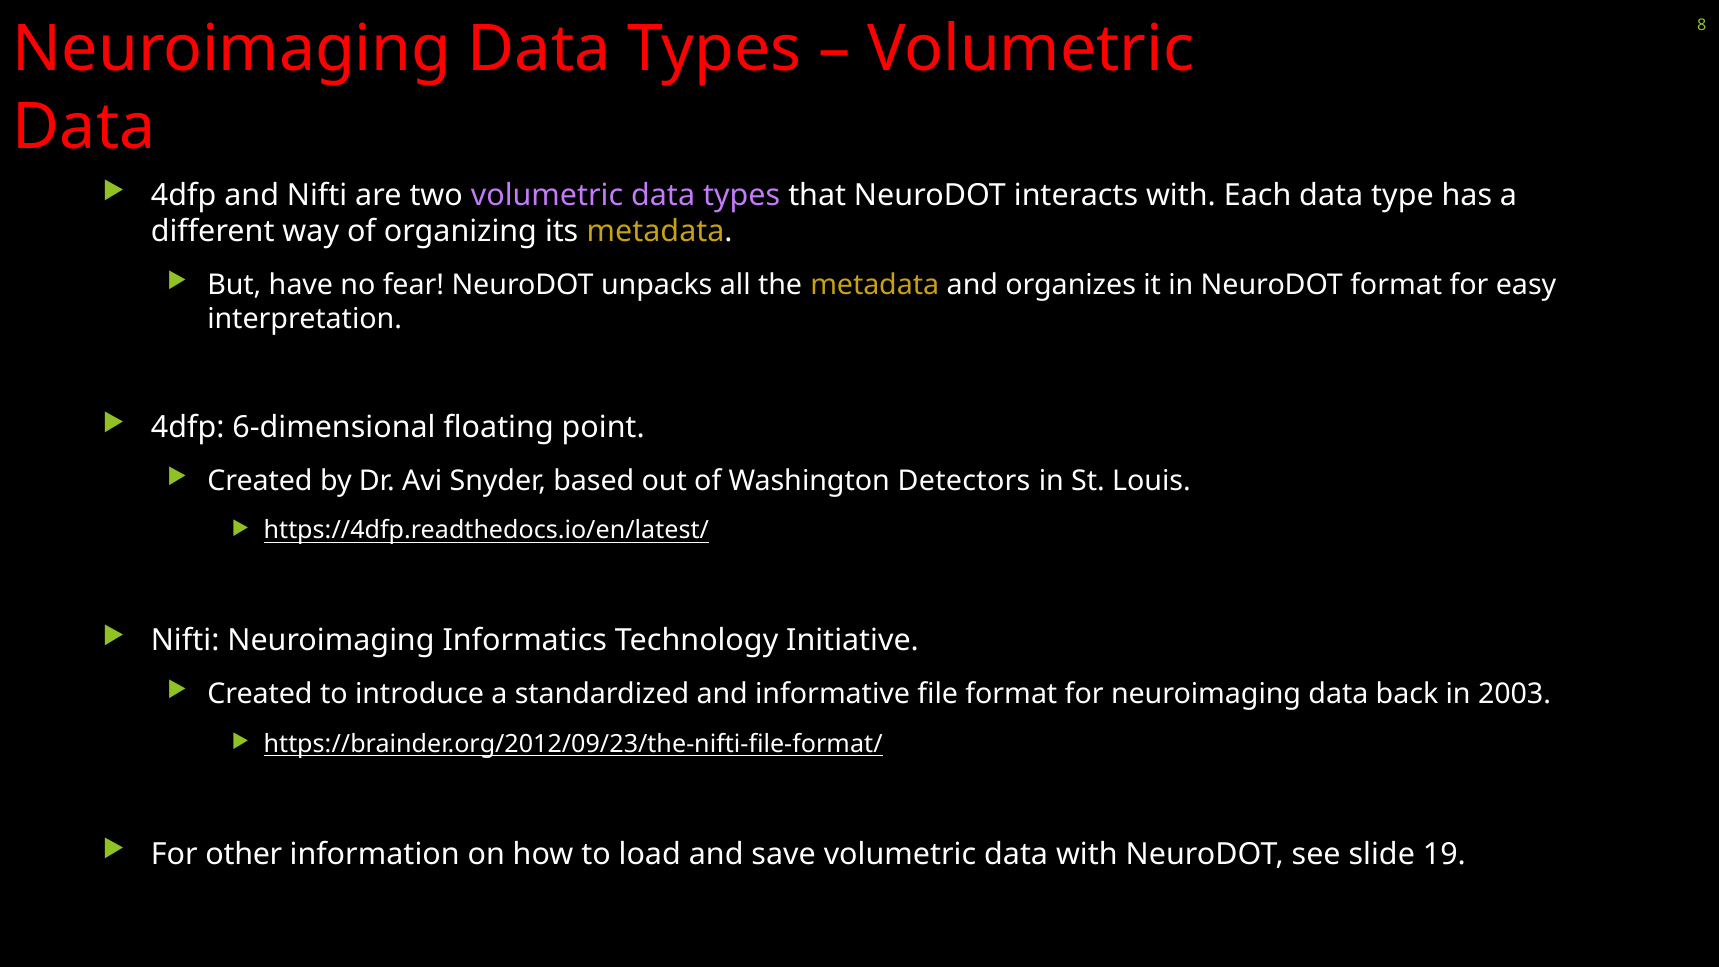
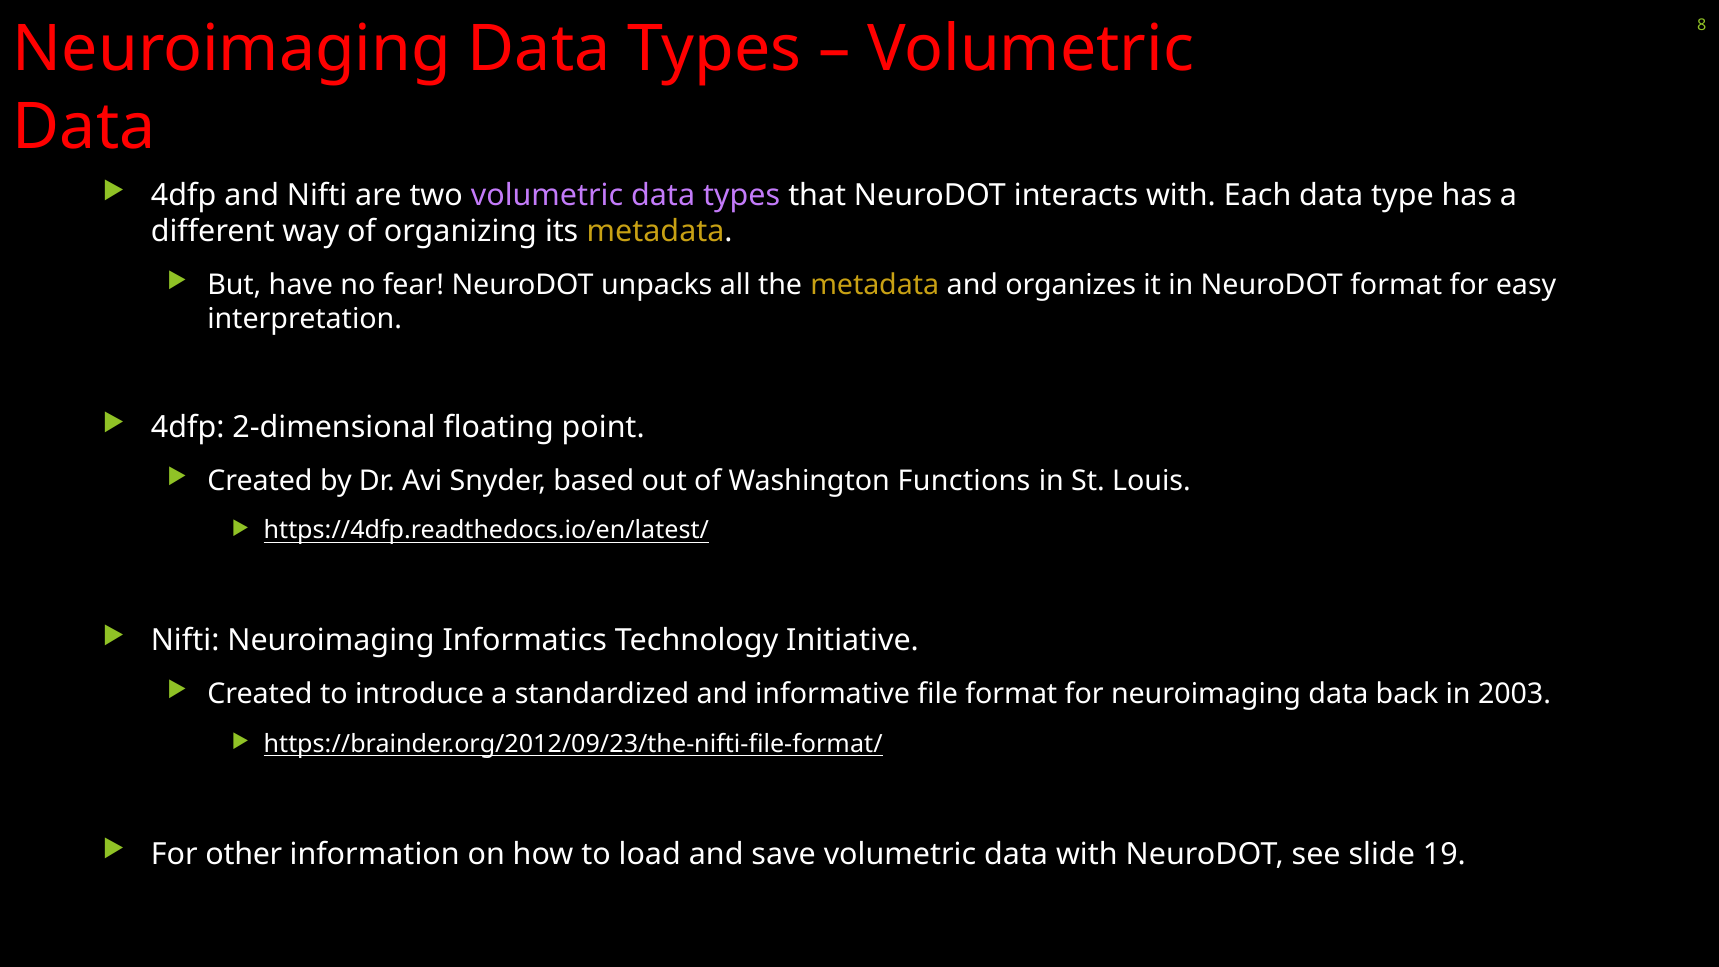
6-dimensional: 6-dimensional -> 2-dimensional
Detectors: Detectors -> Functions
